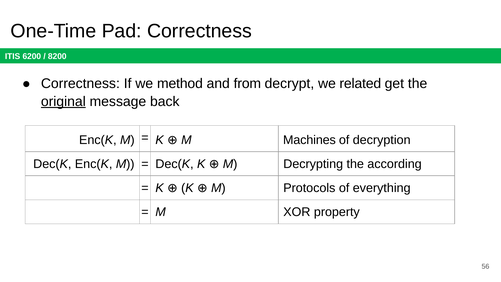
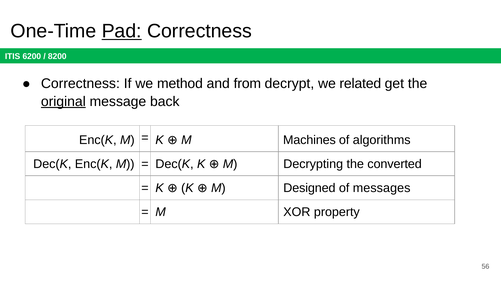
Pad underline: none -> present
decryption: decryption -> algorithms
according: according -> converted
Protocols: Protocols -> Designed
everything: everything -> messages
